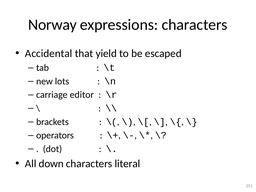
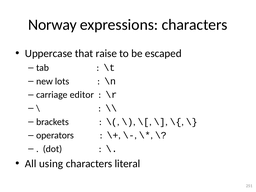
Accidental: Accidental -> Uppercase
yield: yield -> raise
down: down -> using
